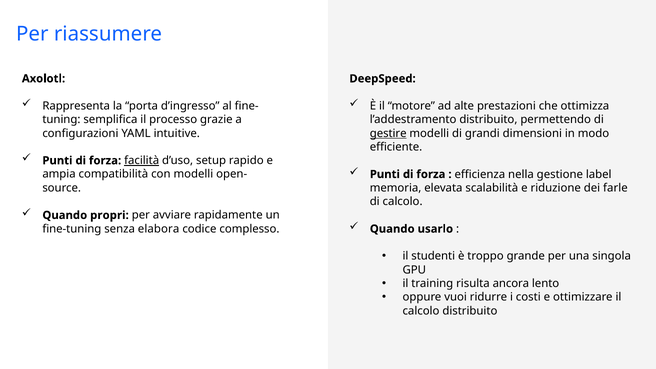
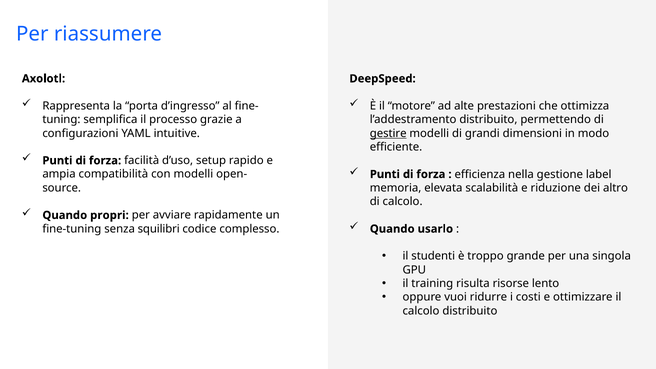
facilità underline: present -> none
farle: farle -> altro
elabora: elabora -> squilibri
ancora: ancora -> risorse
